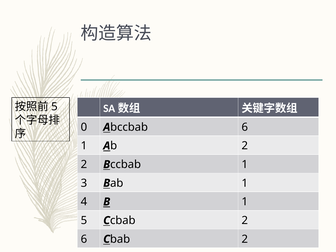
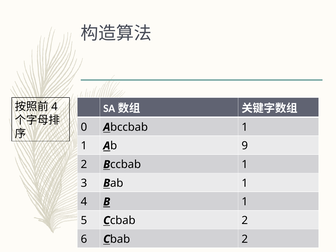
5 at (54, 107): 5 -> 4
bccbab 6: 6 -> 1
b 2: 2 -> 9
